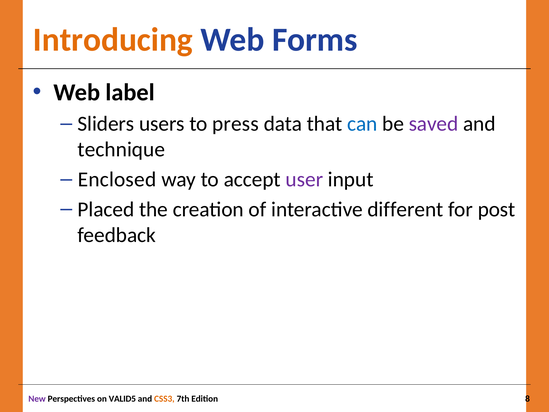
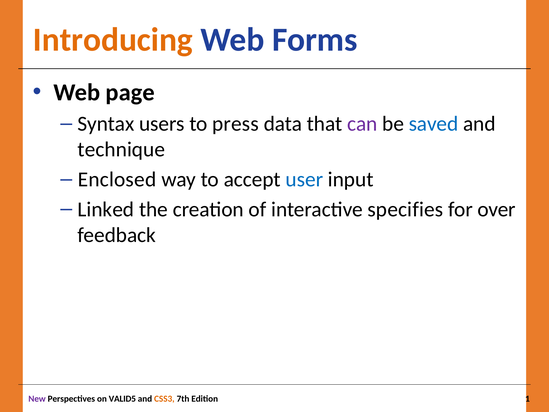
label: label -> page
Sliders: Sliders -> Syntax
can colour: blue -> purple
saved colour: purple -> blue
user colour: purple -> blue
Placed: Placed -> Linked
different: different -> specifies
post: post -> over
8: 8 -> 1
